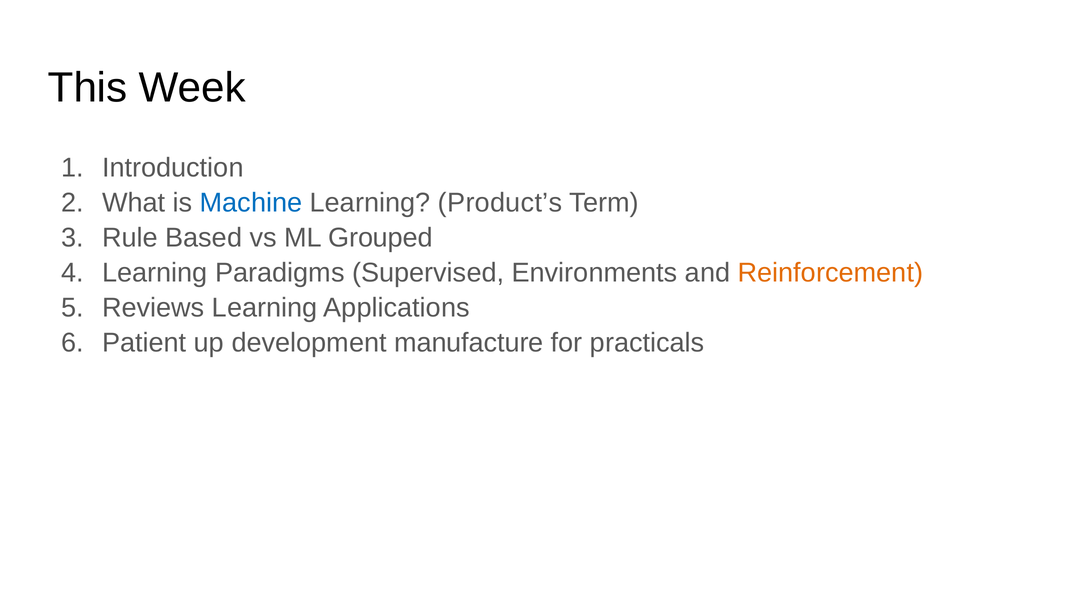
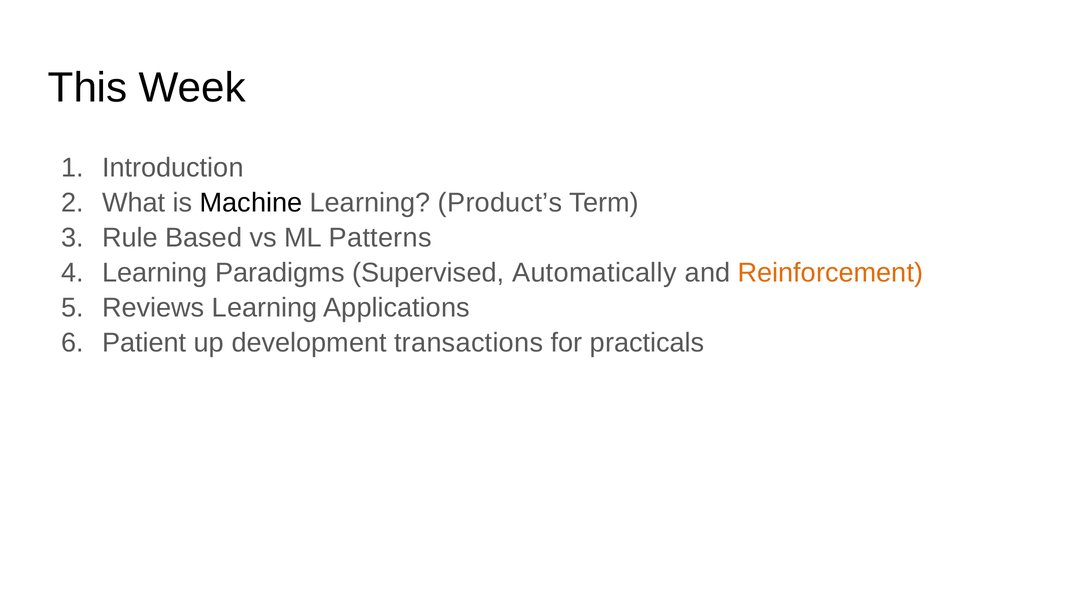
Machine colour: blue -> black
Grouped: Grouped -> Patterns
Environments: Environments -> Automatically
manufacture: manufacture -> transactions
